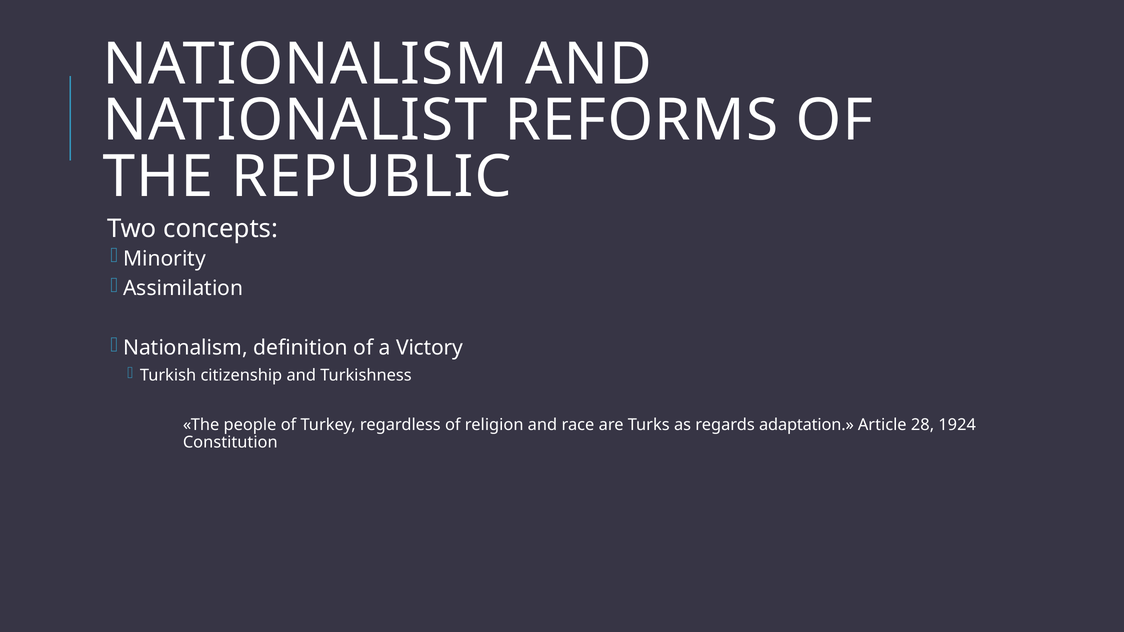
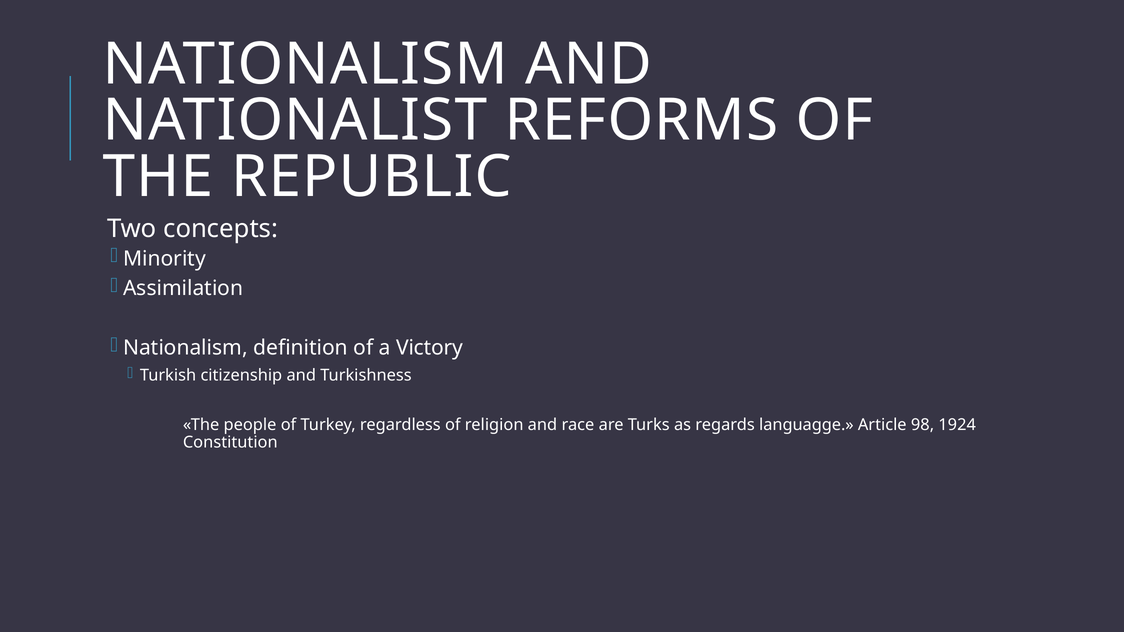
adaptation: adaptation -> languagge
28: 28 -> 98
